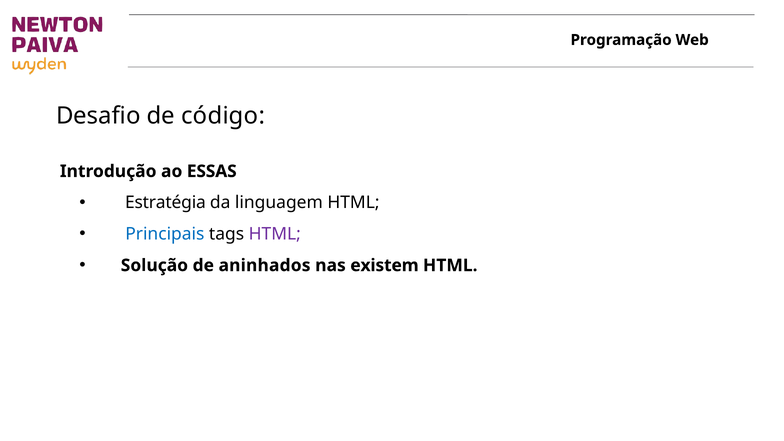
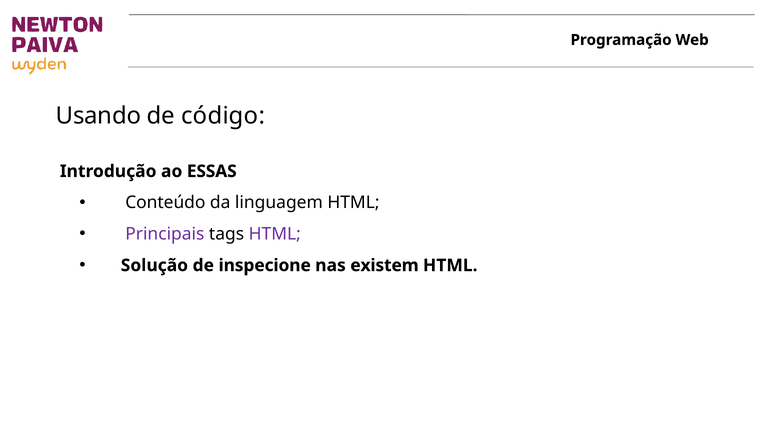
Desafio: Desafio -> Usando
Estratégia: Estratégia -> Conteúdo
Principais colour: blue -> purple
aninhados: aninhados -> inspecione
